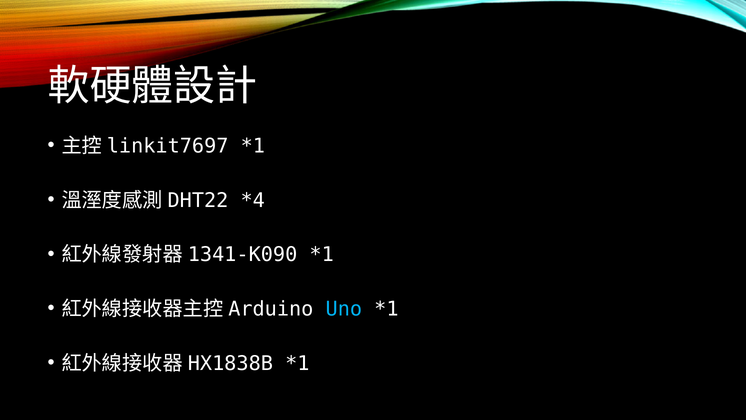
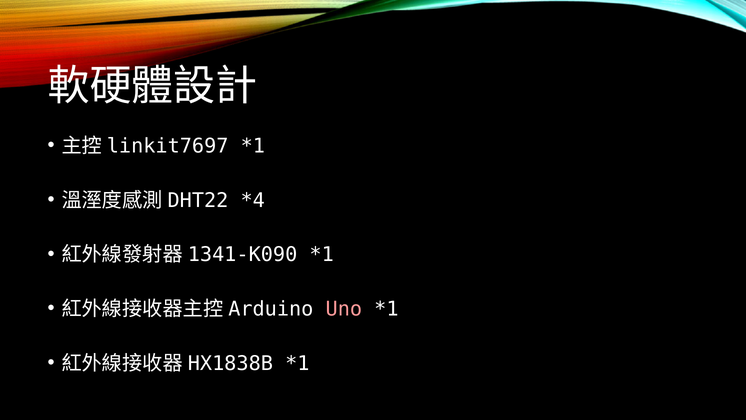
Uno colour: light blue -> pink
